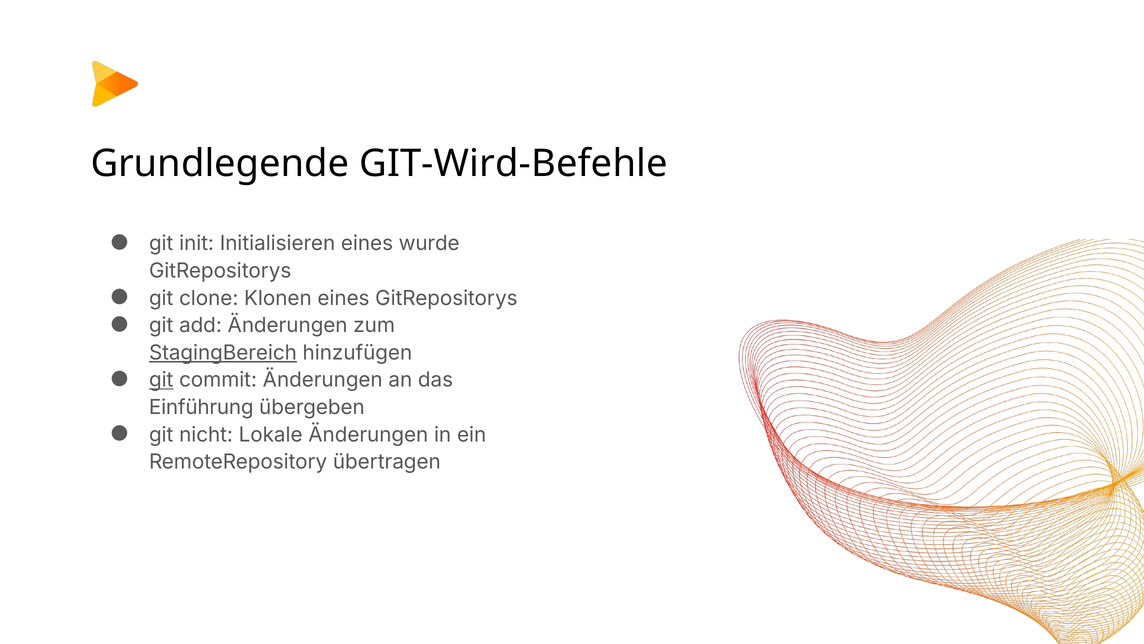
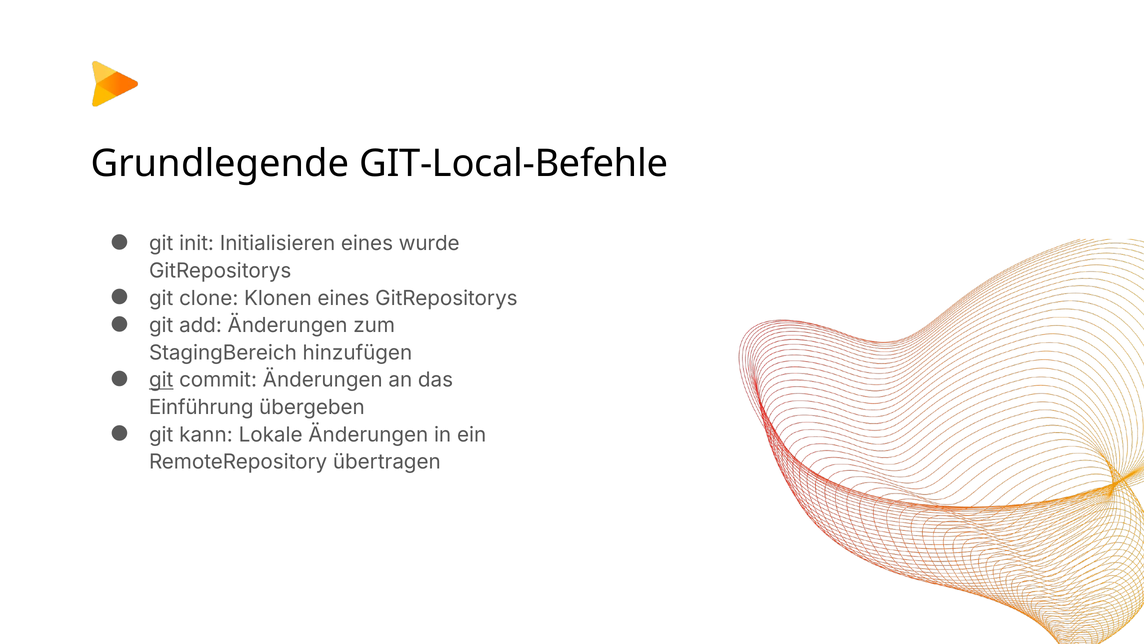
GIT-Wird-Befehle: GIT-Wird-Befehle -> GIT-Local-Befehle
StagingBereich underline: present -> none
nicht: nicht -> kann
